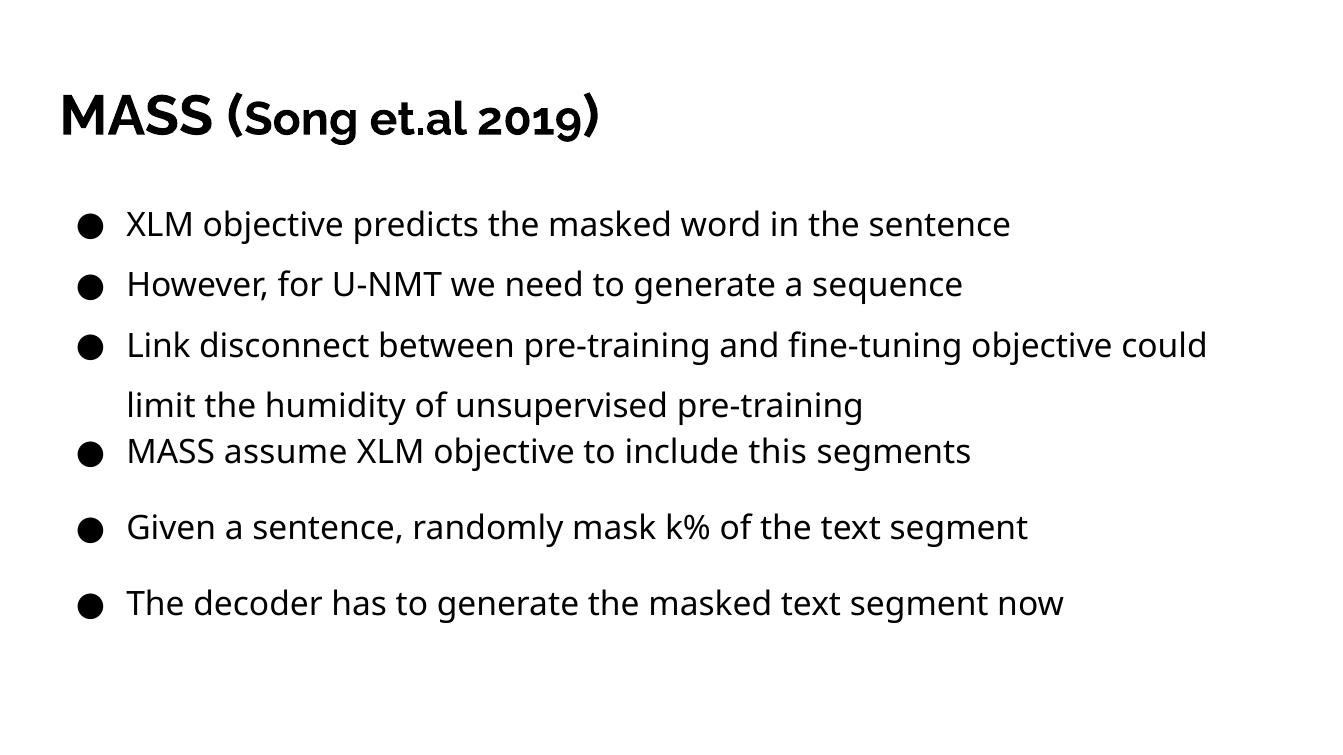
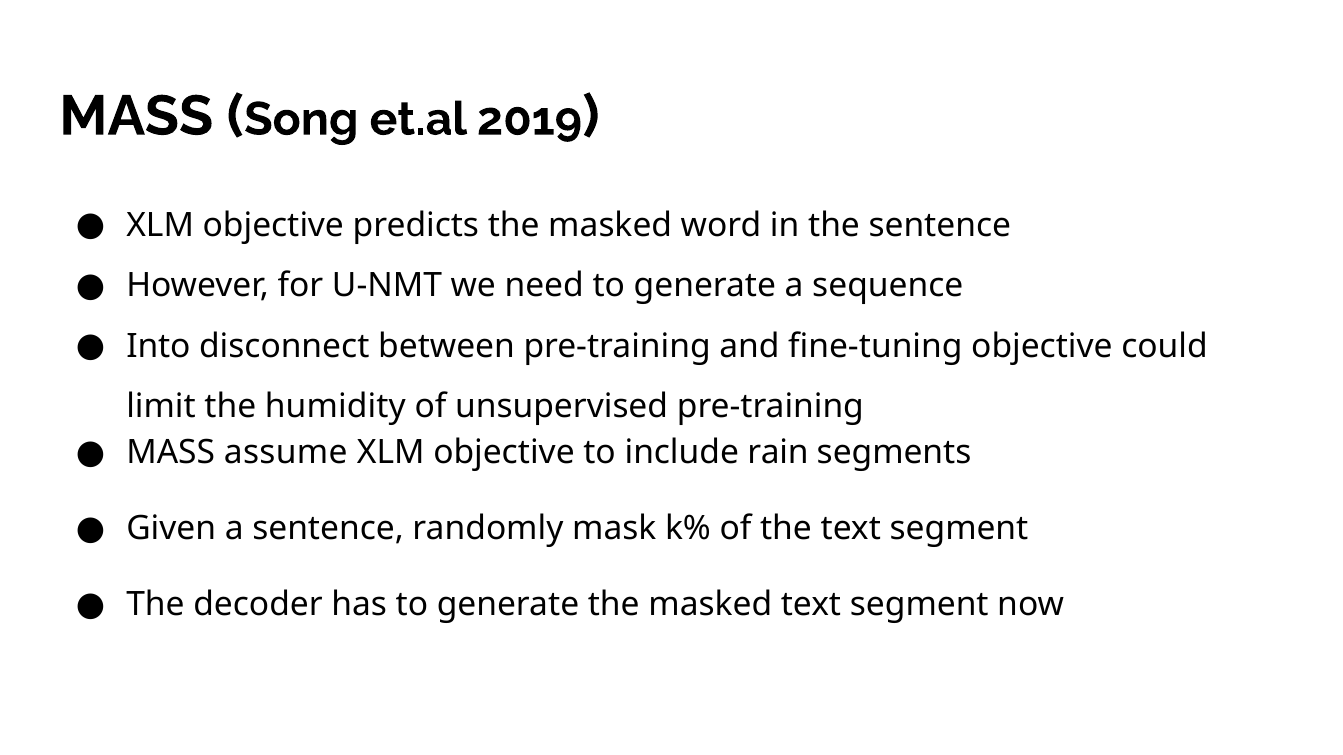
Link: Link -> Into
this: this -> rain
